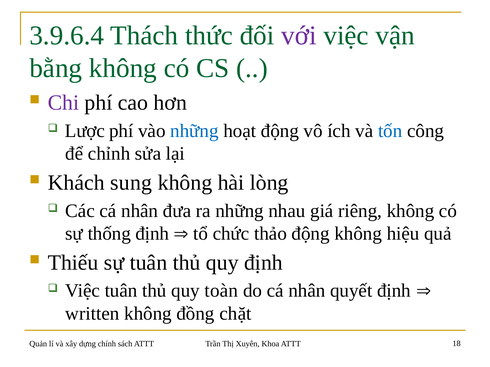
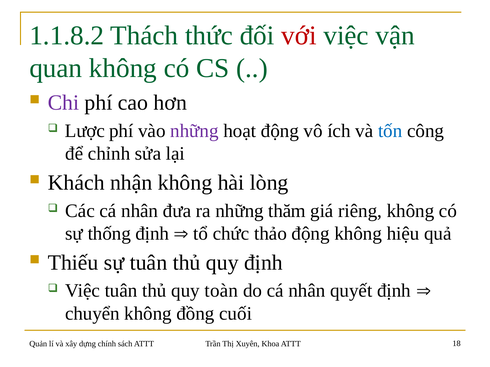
3.9.6.4: 3.9.6.4 -> 1.1.8.2
với colour: purple -> red
bằng: bằng -> quan
những at (194, 131) colour: blue -> purple
sung: sung -> nhận
nhau: nhau -> thăm
written: written -> chuyển
chặt: chặt -> cuối
